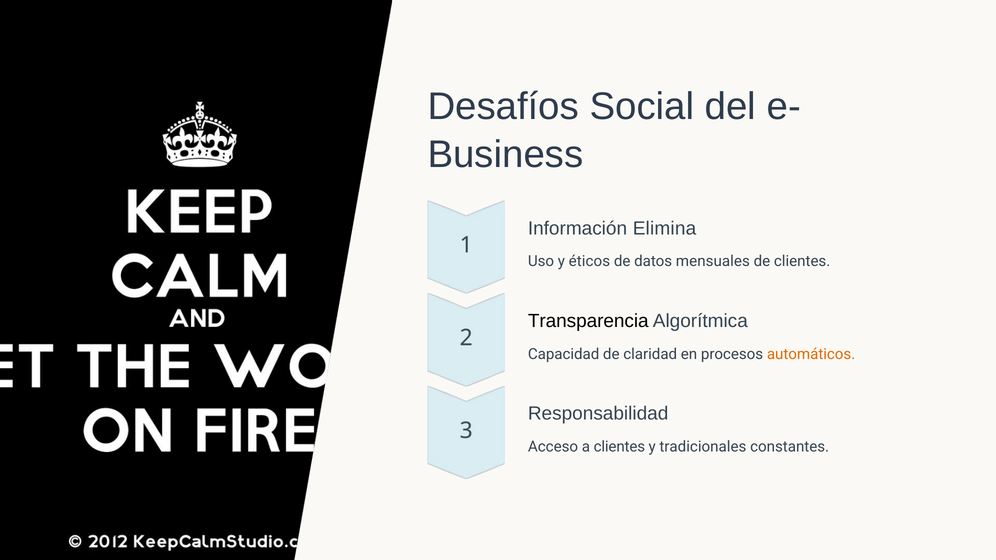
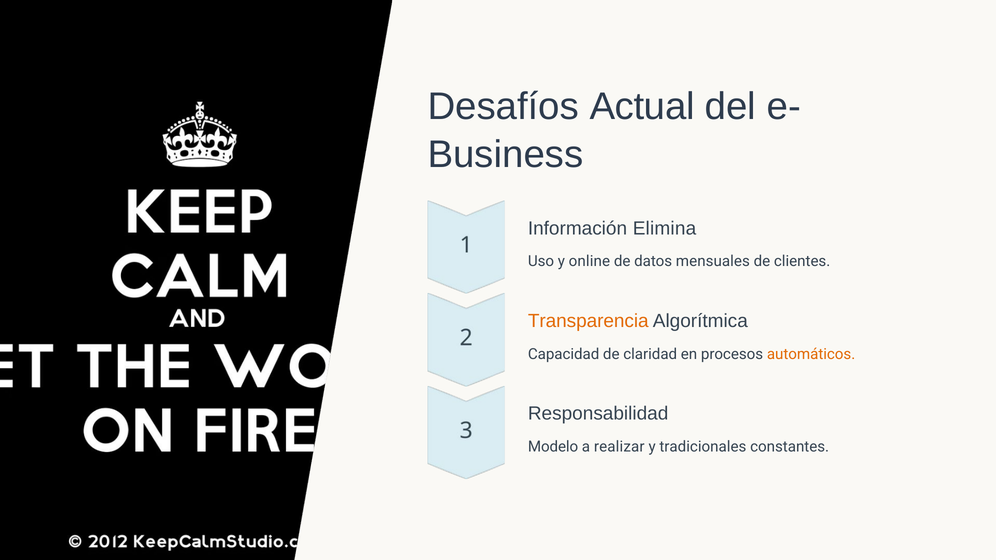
Social: Social -> Actual
éticos: éticos -> online
Transparencia colour: black -> orange
Acceso: Acceso -> Modelo
a clientes: clientes -> realizar
